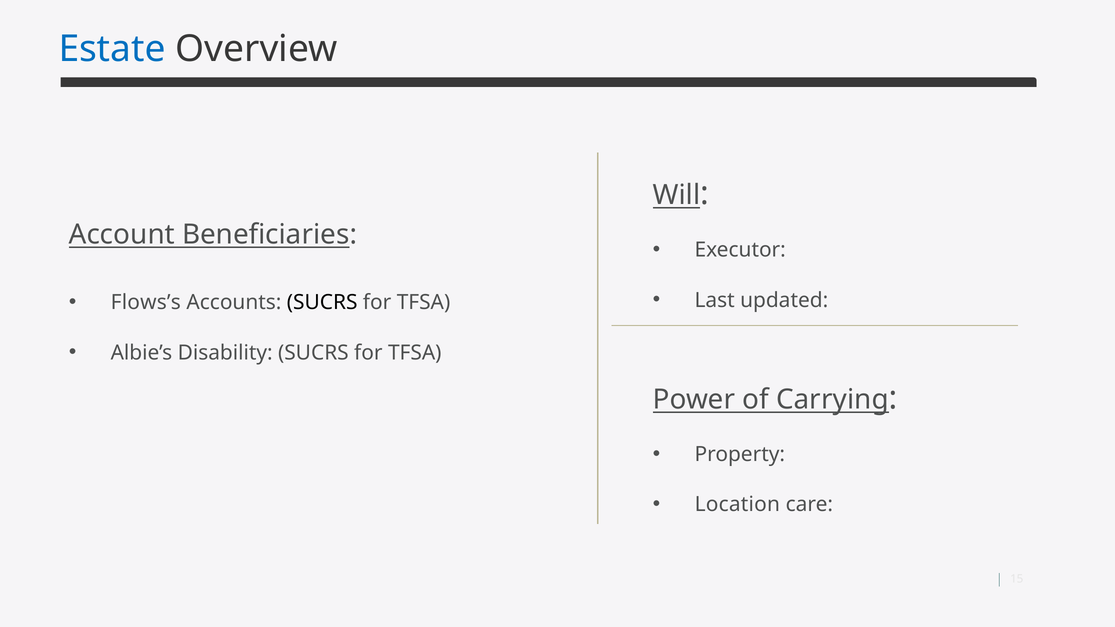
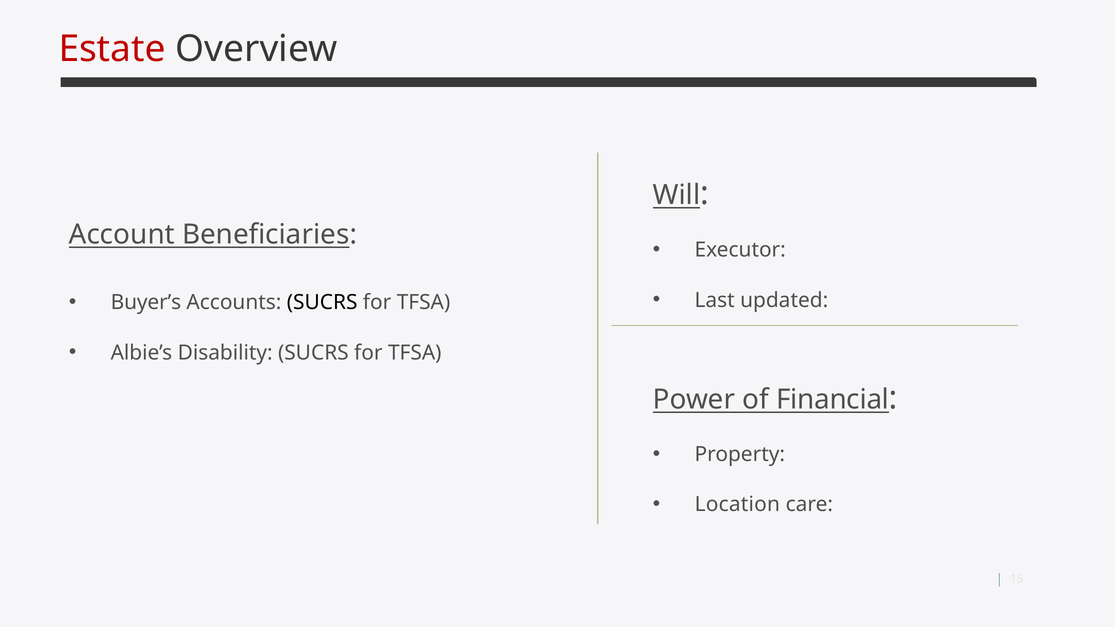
Estate colour: blue -> red
Flows’s: Flows’s -> Buyer’s
Carrying: Carrying -> Financial
